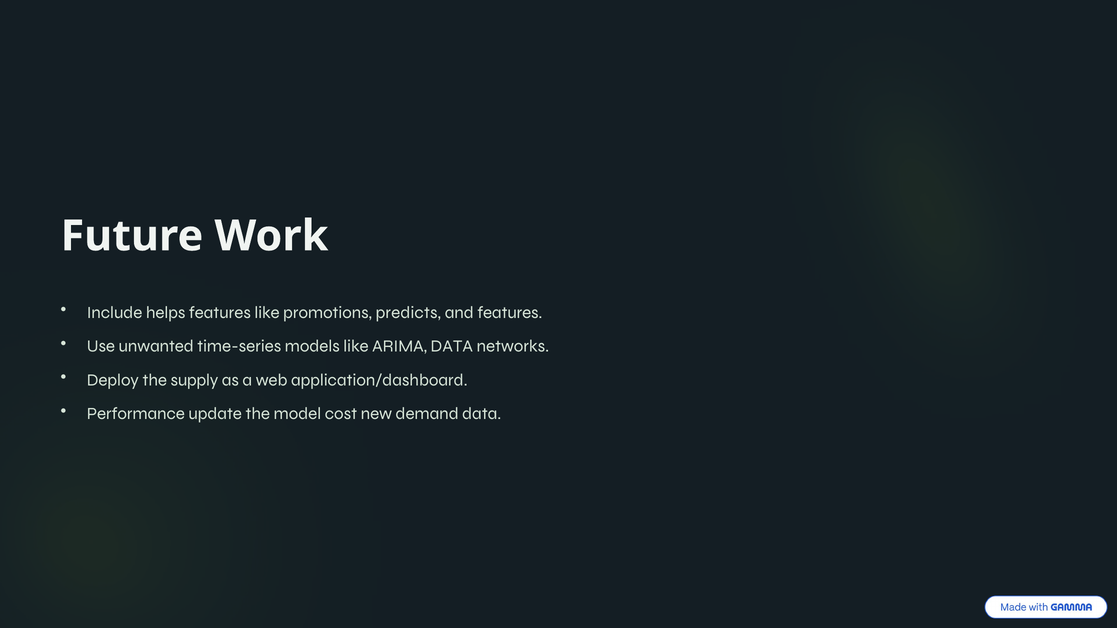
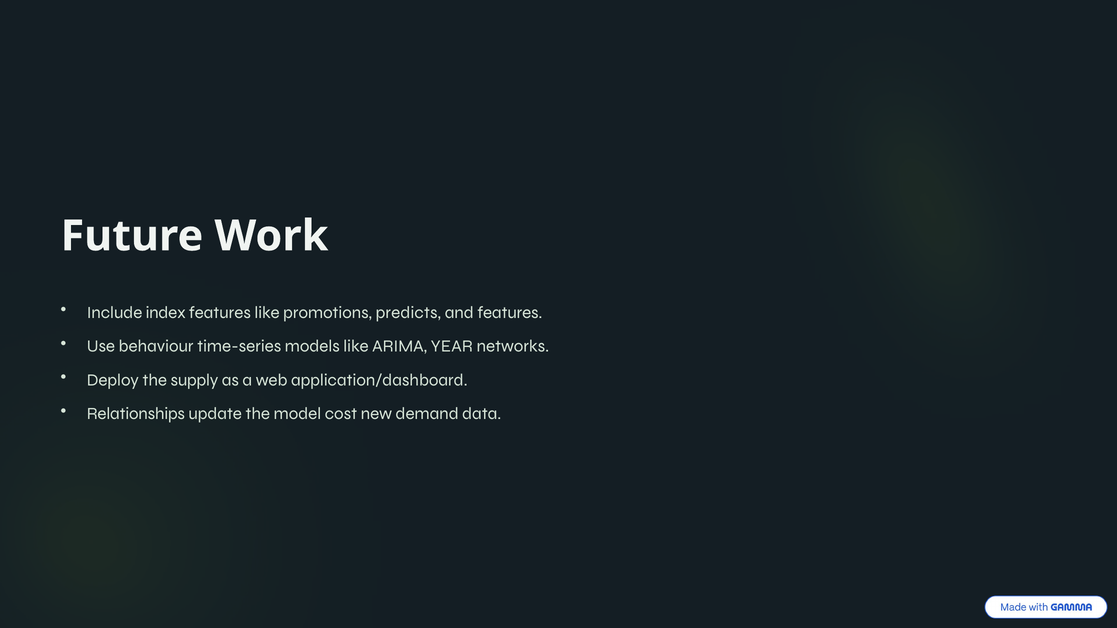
helps: helps -> index
unwanted: unwanted -> behaviour
ARIMA DATA: DATA -> YEAR
Performance: Performance -> Relationships
